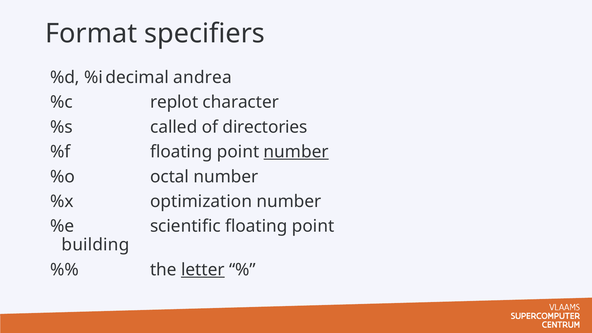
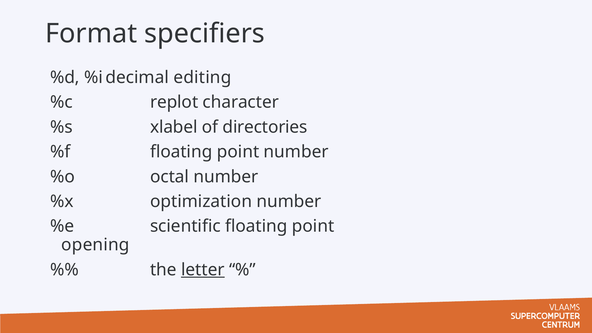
andrea: andrea -> editing
called: called -> xlabel
number at (296, 152) underline: present -> none
building: building -> opening
